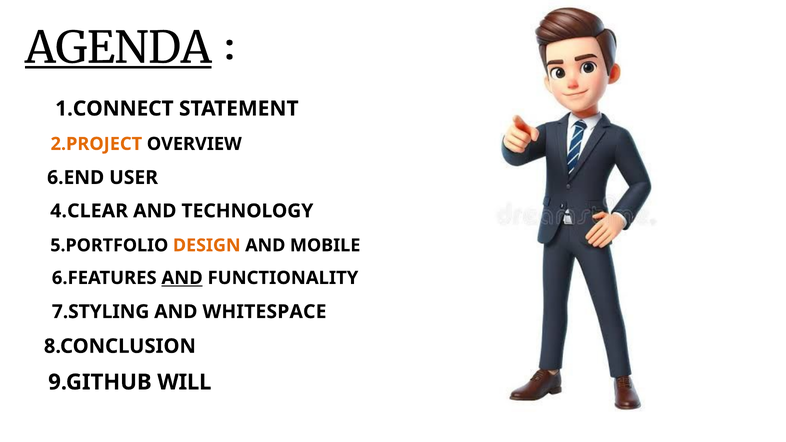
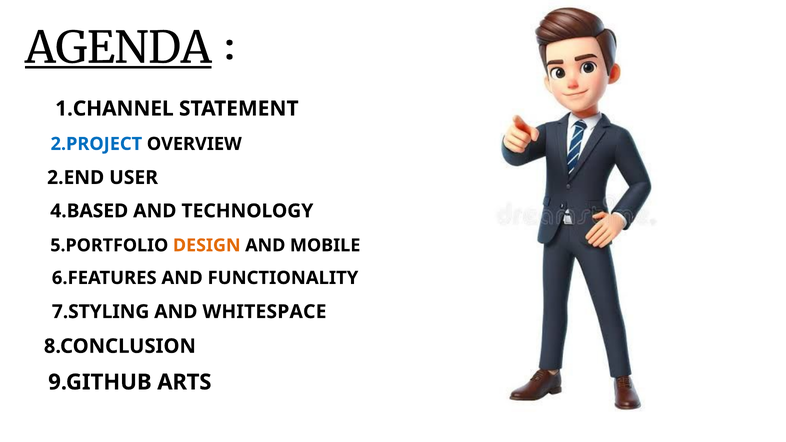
1.CONNECT: 1.CONNECT -> 1.CHANNEL
2.PROJECT colour: orange -> blue
6.END: 6.END -> 2.END
4.CLEAR: 4.CLEAR -> 4.BASED
AND at (182, 278) underline: present -> none
WILL: WILL -> ARTS
